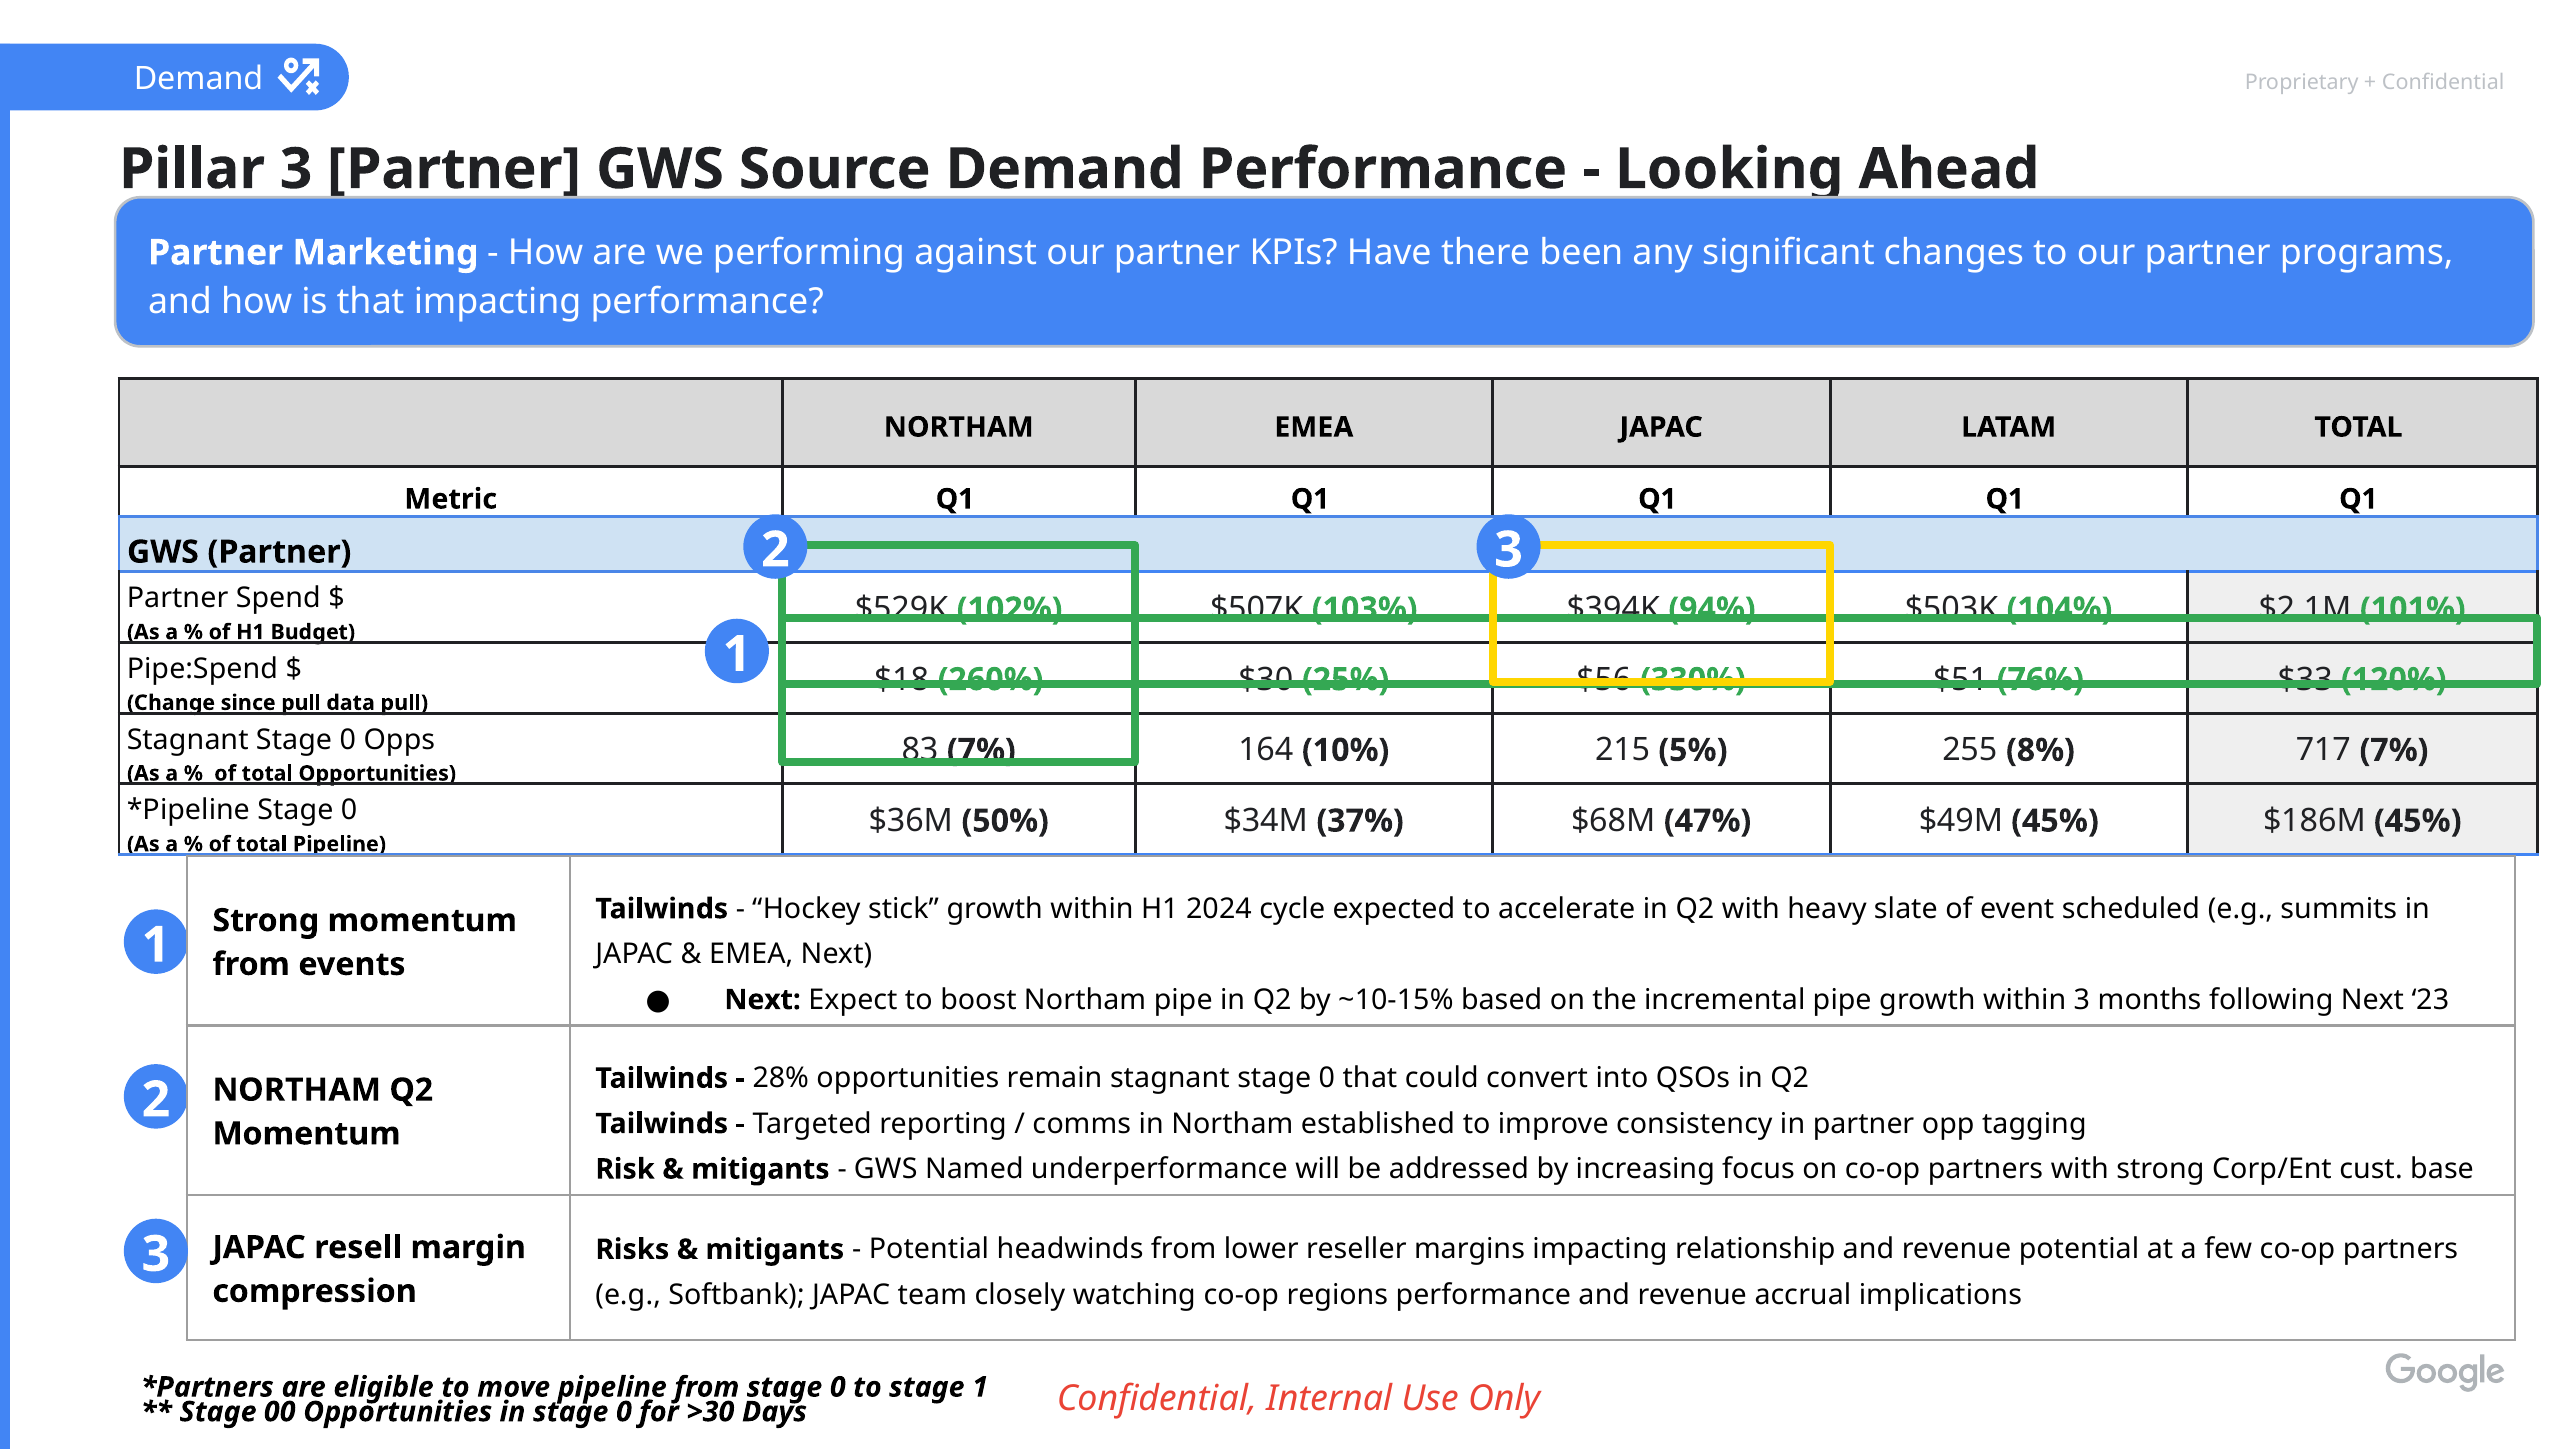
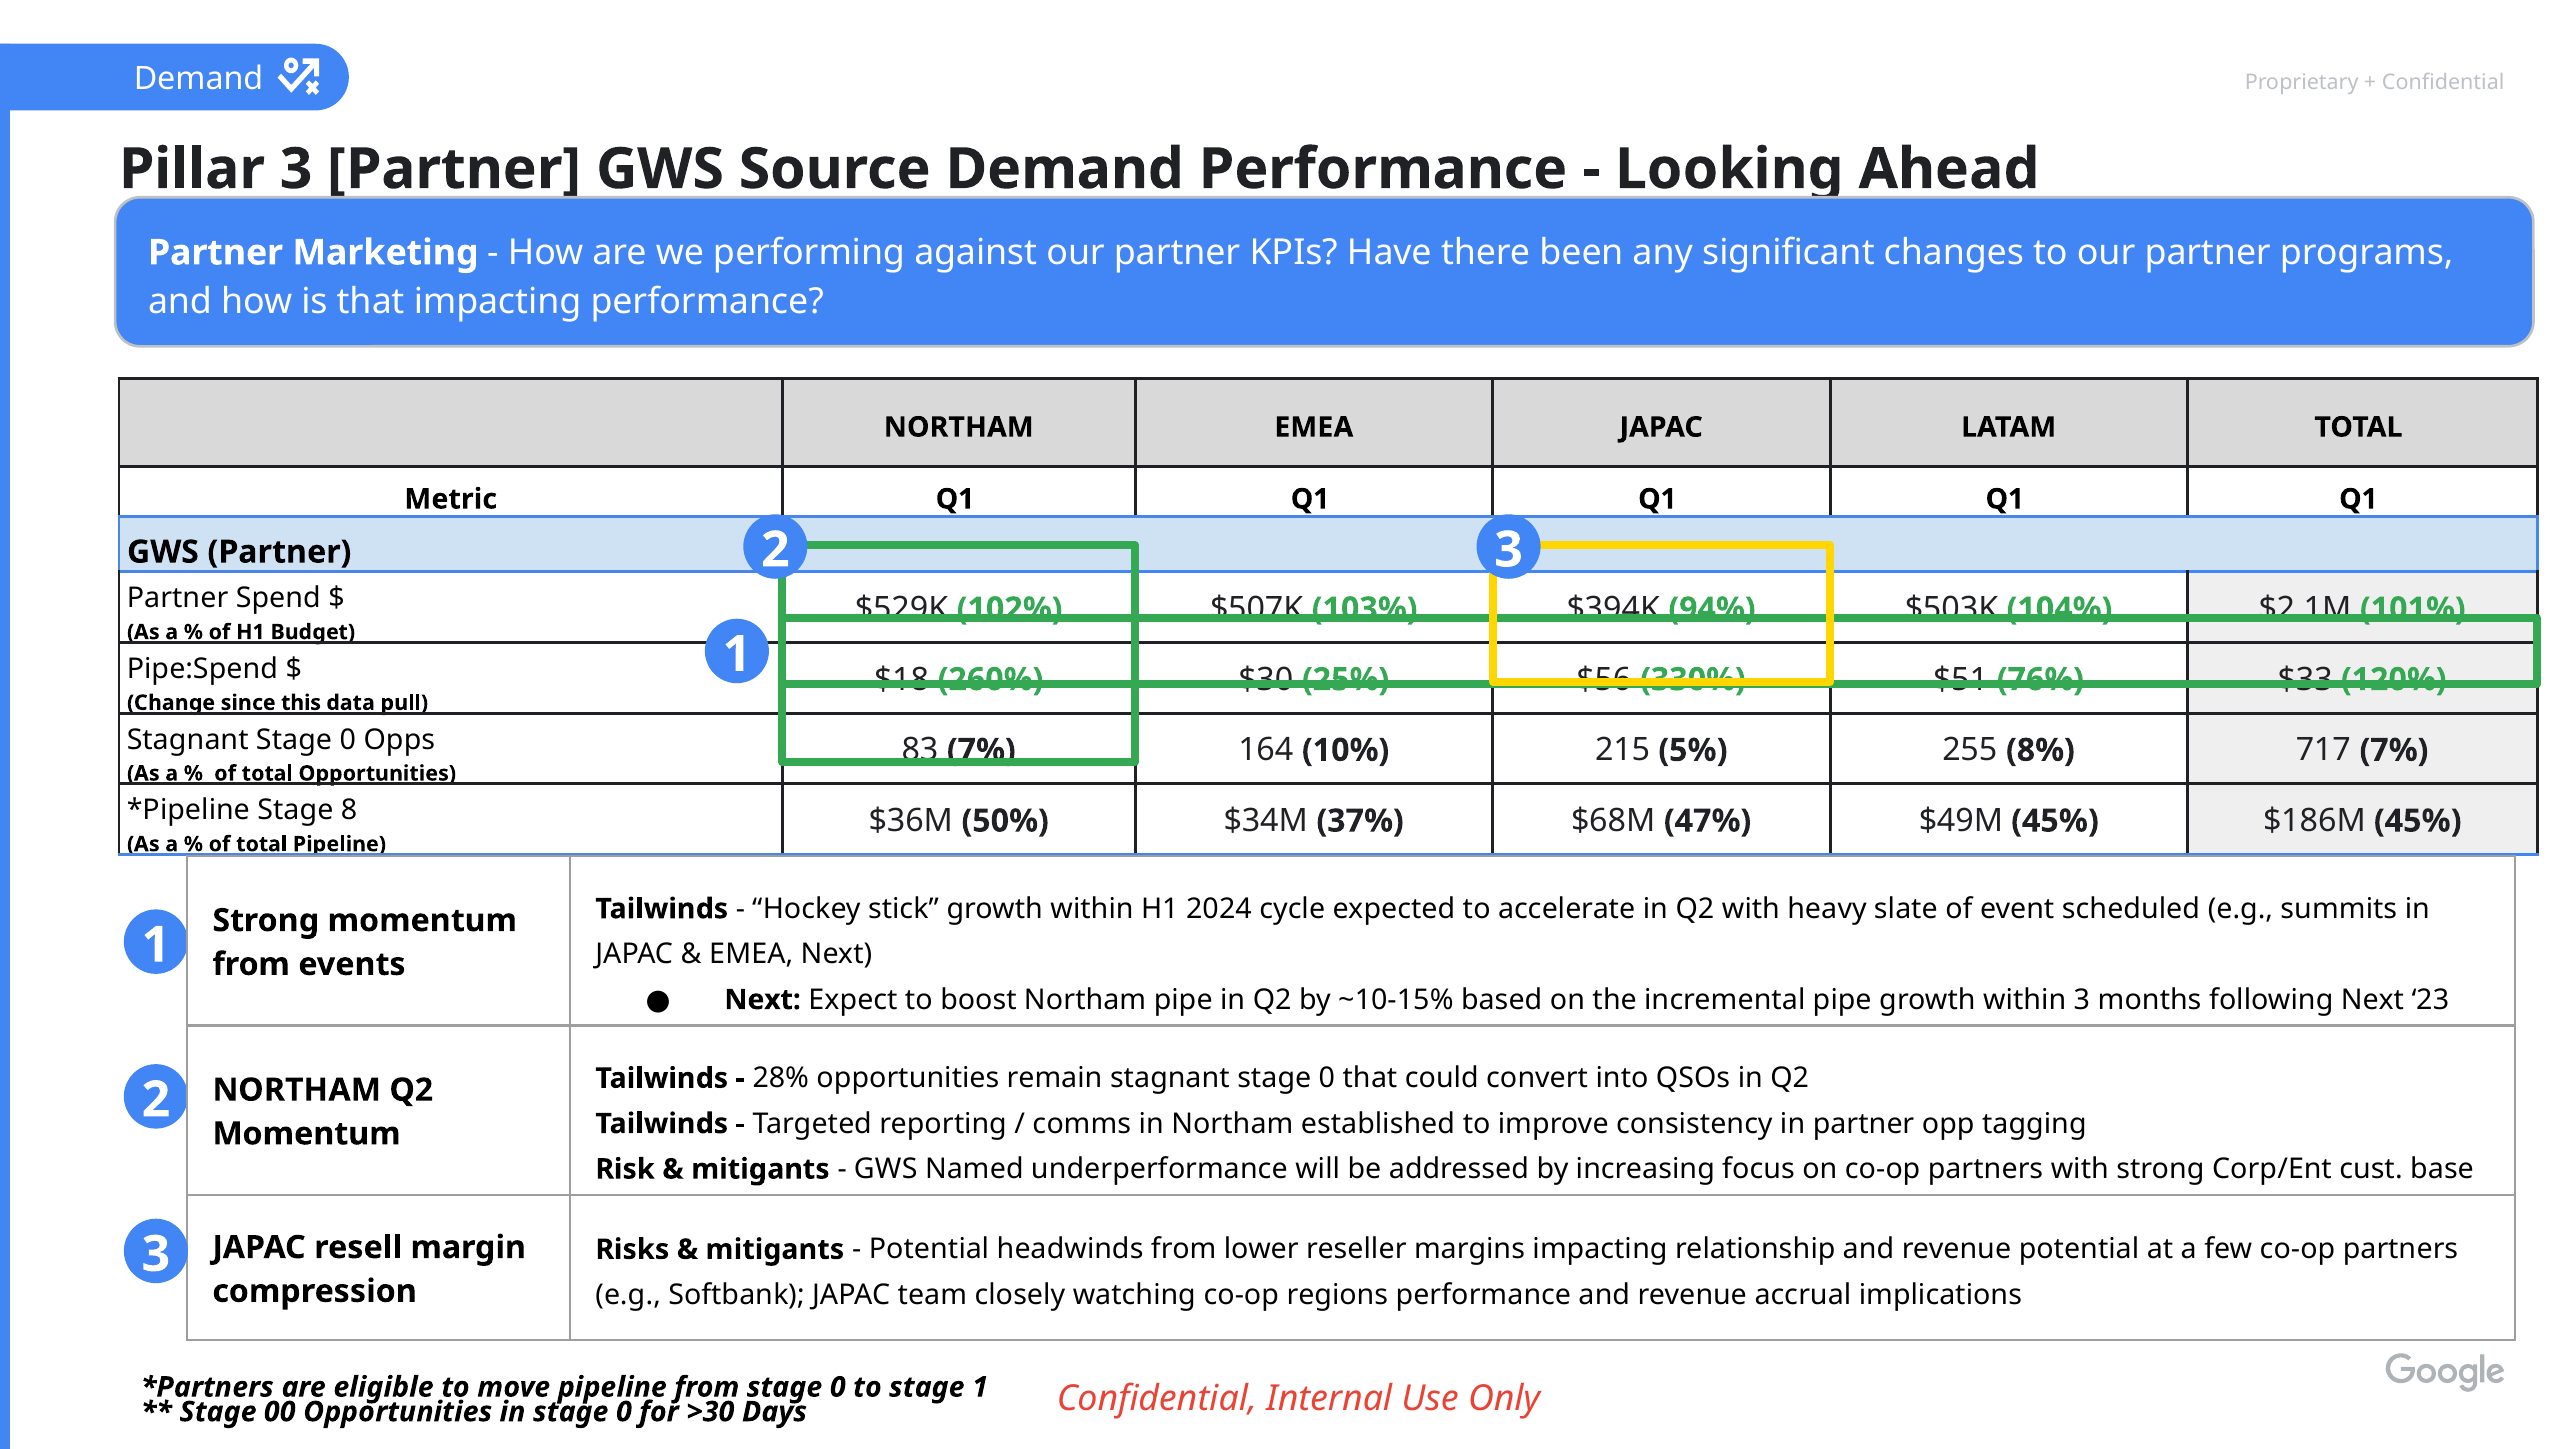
since pull: pull -> this
0 at (349, 811): 0 -> 8
